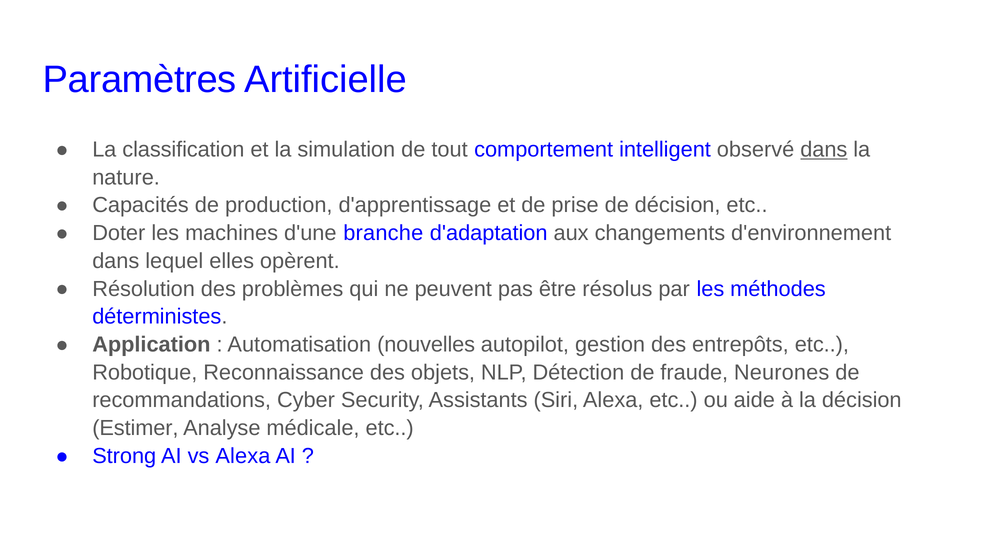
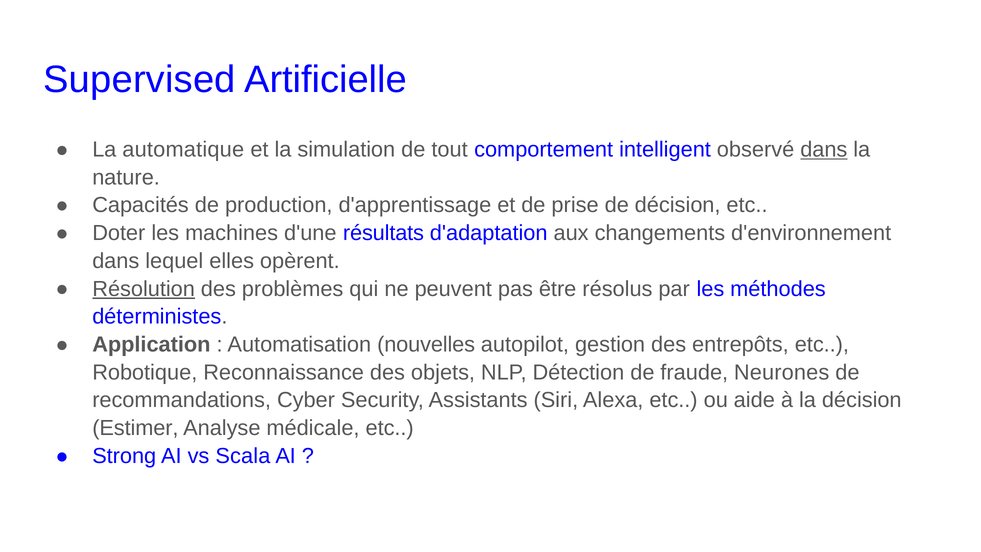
Paramètres: Paramètres -> Supervised
classification: classification -> automatique
branche: branche -> résultats
Résolution underline: none -> present
vs Alexa: Alexa -> Scala
